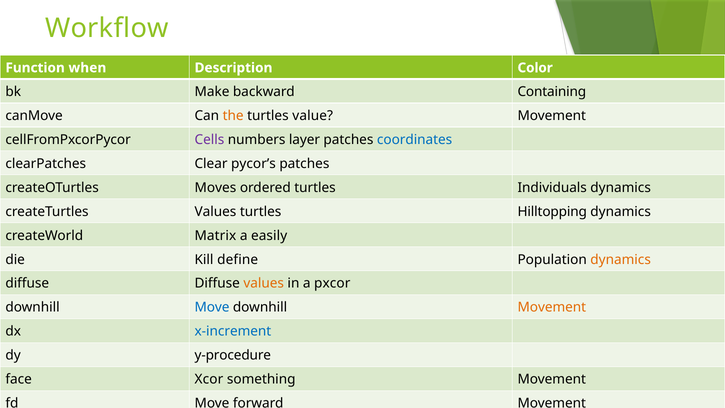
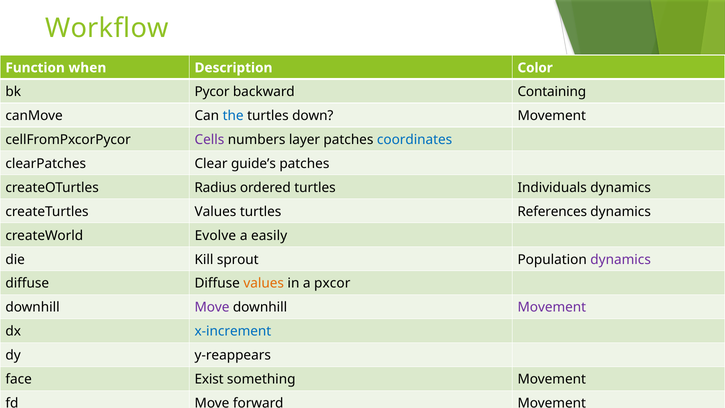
Make: Make -> Pycor
the colour: orange -> blue
value: value -> down
pycor’s: pycor’s -> guide’s
Moves: Moves -> Radius
Hilltopping: Hilltopping -> References
Matrix: Matrix -> Evolve
define: define -> sprout
dynamics at (621, 259) colour: orange -> purple
Move at (212, 307) colour: blue -> purple
Movement at (552, 307) colour: orange -> purple
y-procedure: y-procedure -> y-reappears
Xcor: Xcor -> Exist
